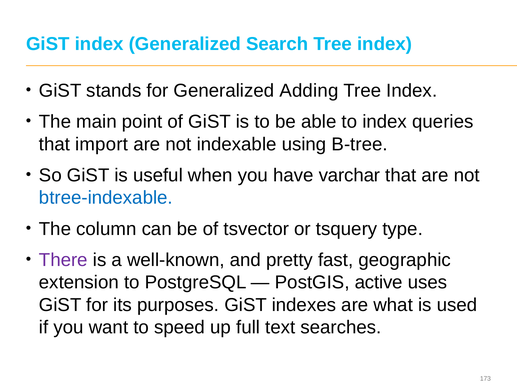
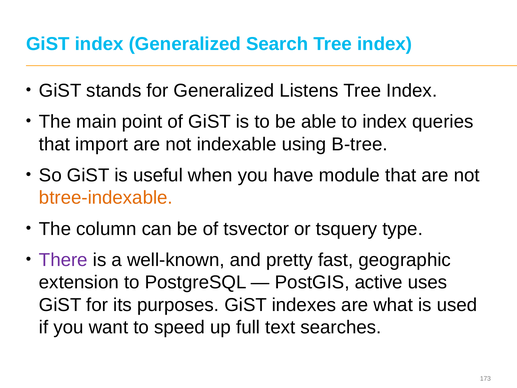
Adding: Adding -> Listens
varchar: varchar -> module
btree-indexable colour: blue -> orange
